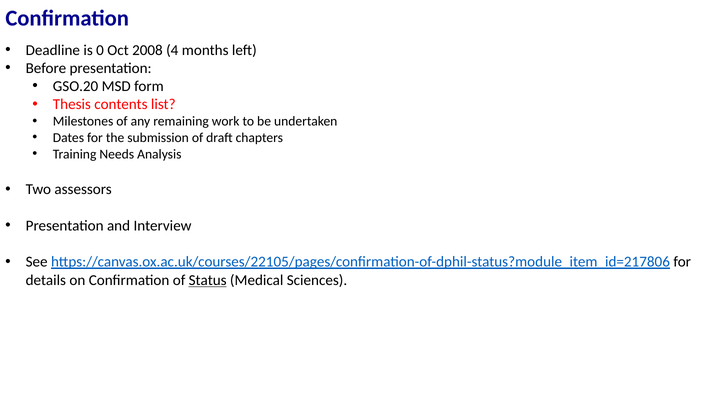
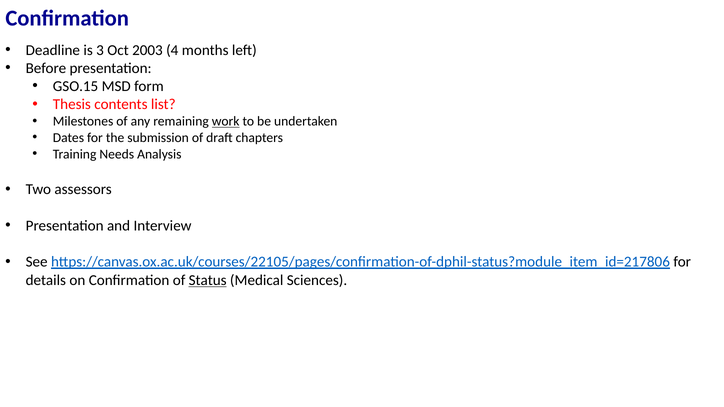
0: 0 -> 3
2008: 2008 -> 2003
GSO.20: GSO.20 -> GSO.15
work underline: none -> present
